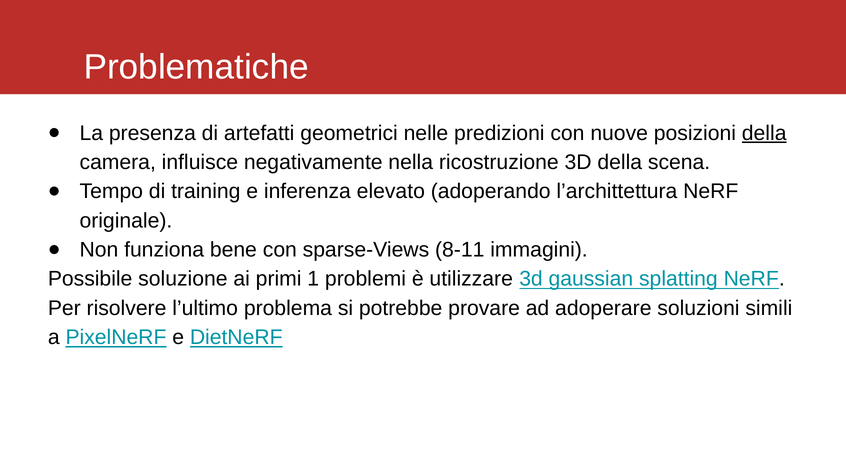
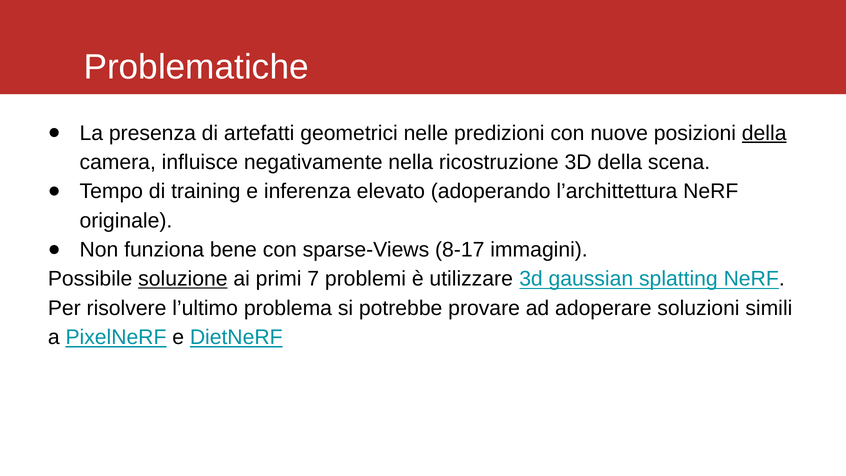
8-11: 8-11 -> 8-17
soluzione underline: none -> present
1: 1 -> 7
